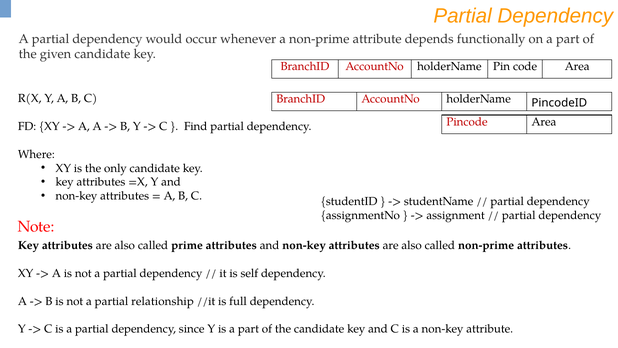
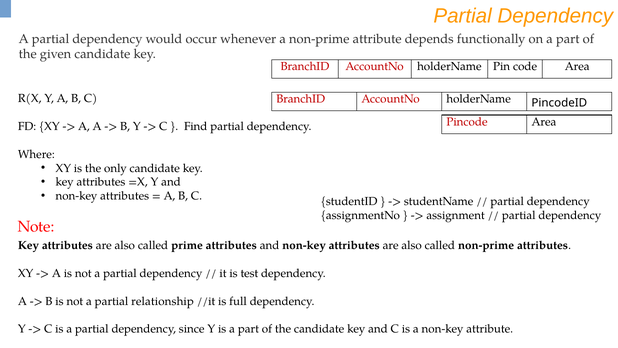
self: self -> test
